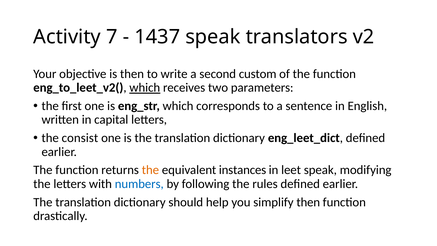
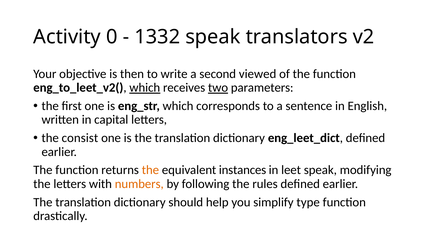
7: 7 -> 0
1437: 1437 -> 1332
custom: custom -> viewed
two underline: none -> present
numbers colour: blue -> orange
simplify then: then -> type
